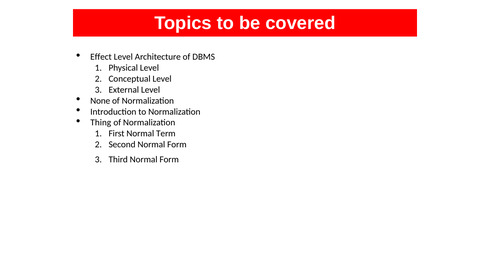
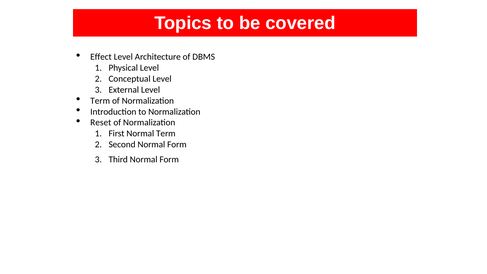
None at (100, 101): None -> Term
Thing: Thing -> Reset
